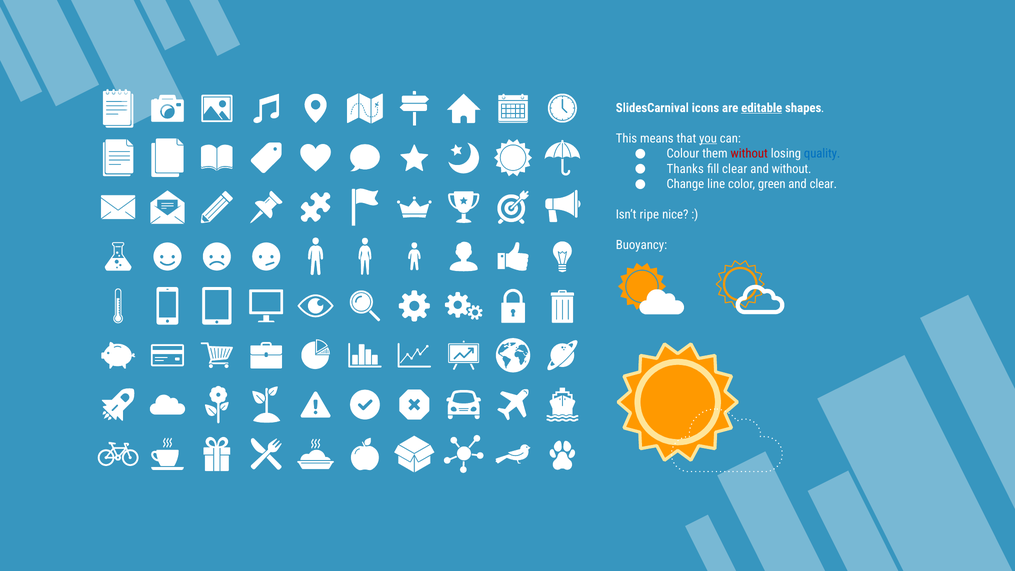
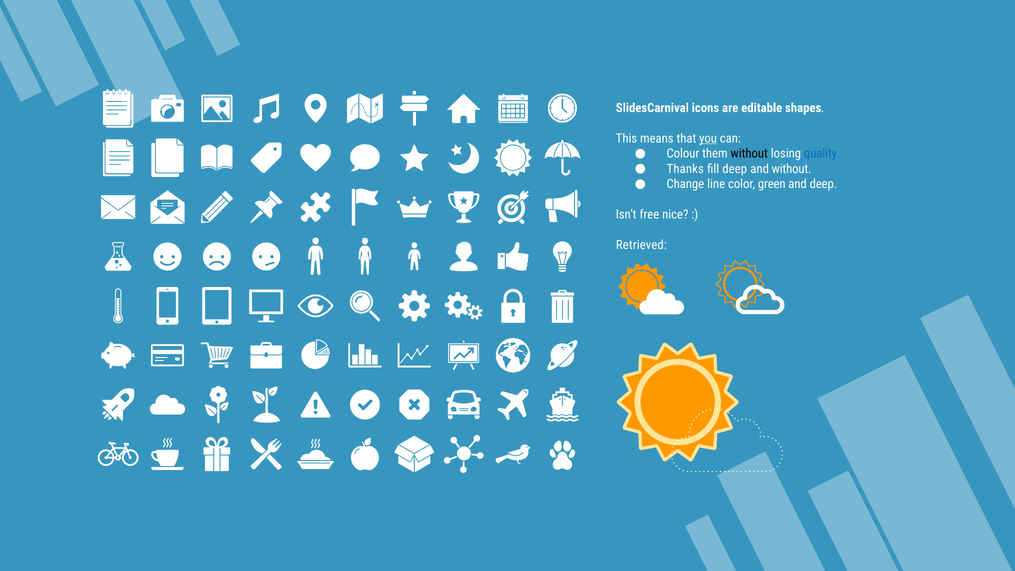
editable underline: present -> none
without at (749, 154) colour: red -> black
fill clear: clear -> deep
and clear: clear -> deep
ripe: ripe -> free
Buoyancy: Buoyancy -> Retrieved
